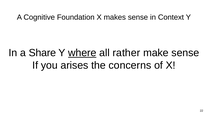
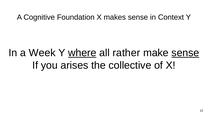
Share: Share -> Week
sense at (185, 53) underline: none -> present
concerns: concerns -> collective
